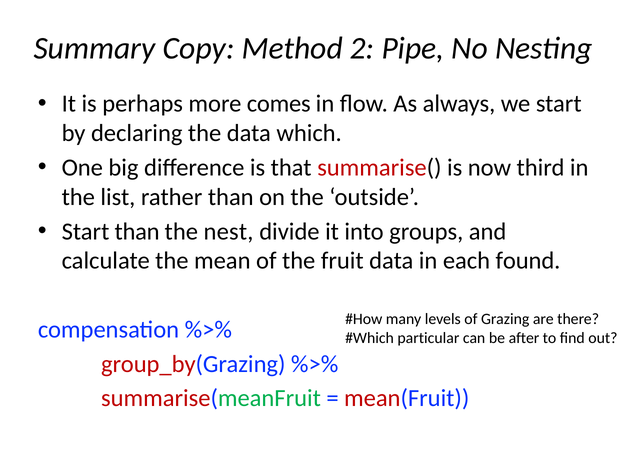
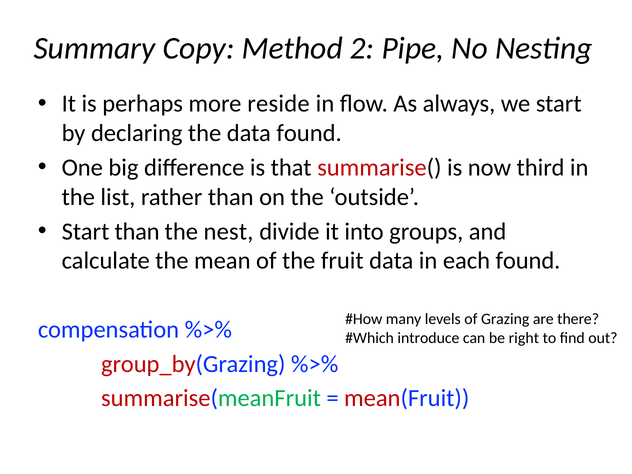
comes: comes -> reside
data which: which -> found
particular: particular -> introduce
after: after -> right
